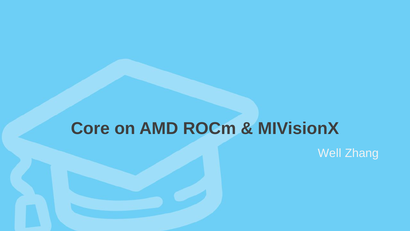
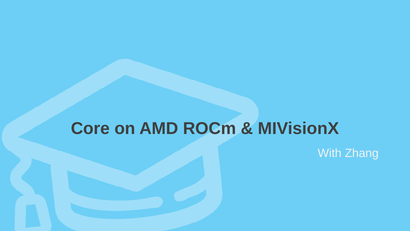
Well: Well -> With
